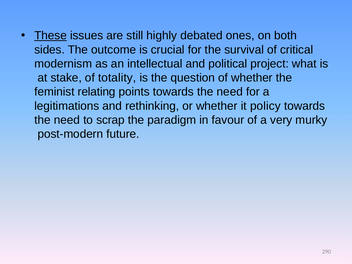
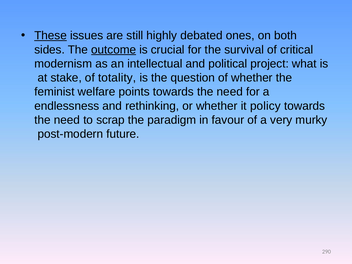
outcome underline: none -> present
relating: relating -> welfare
legitimations: legitimations -> endlessness
